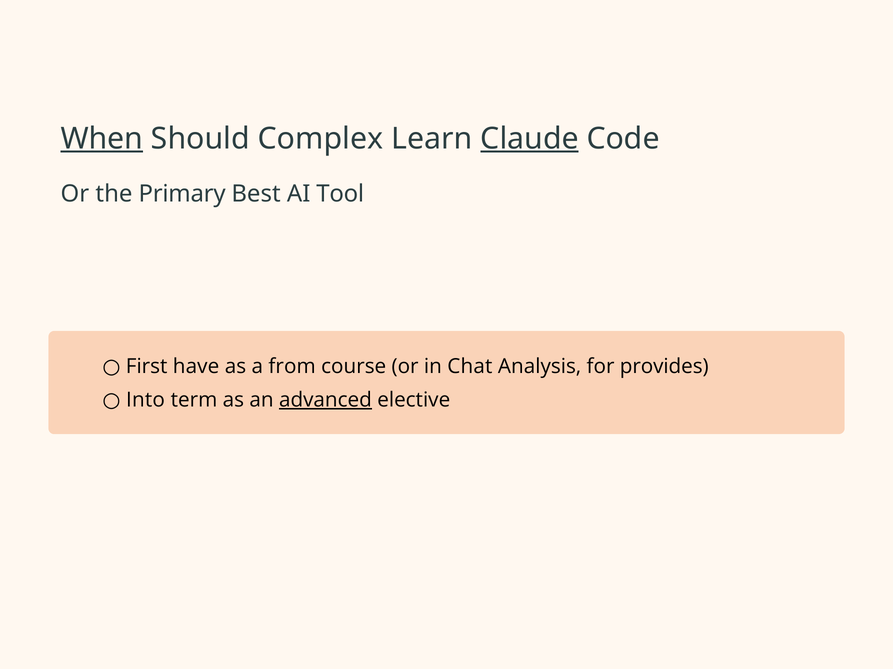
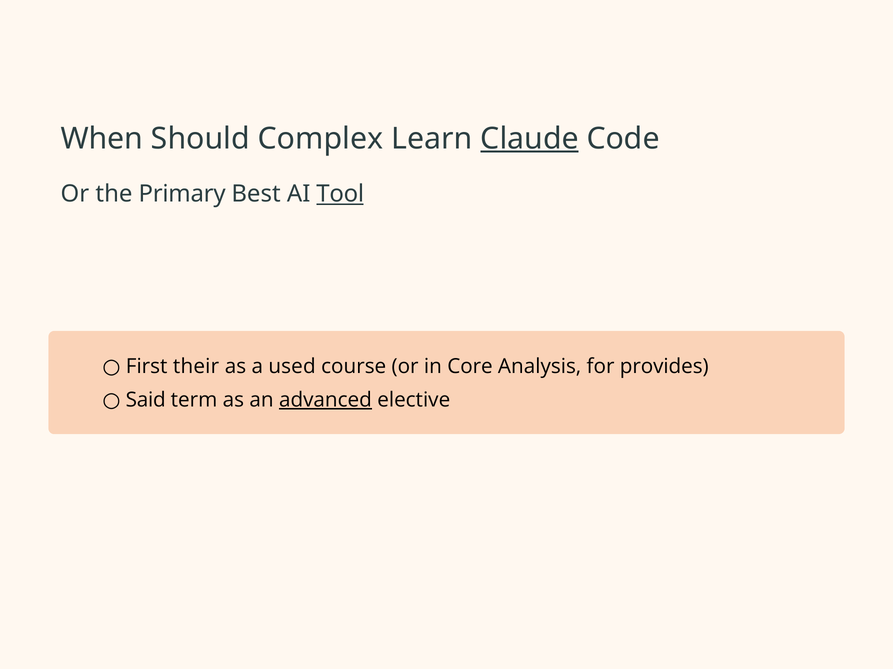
When underline: present -> none
Tool underline: none -> present
have: have -> their
from: from -> used
Chat: Chat -> Core
Into: Into -> Said
